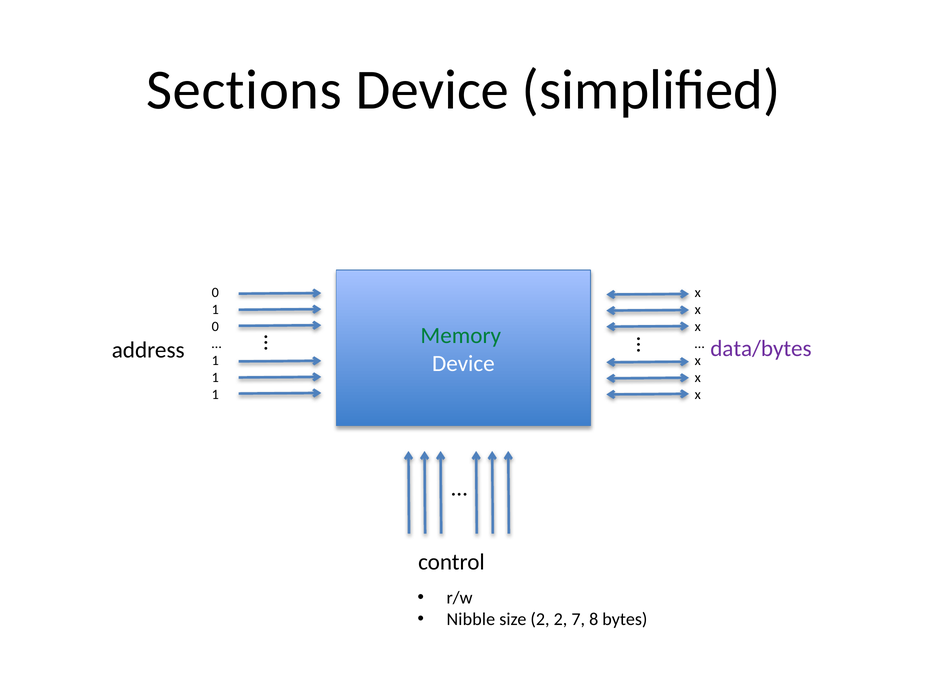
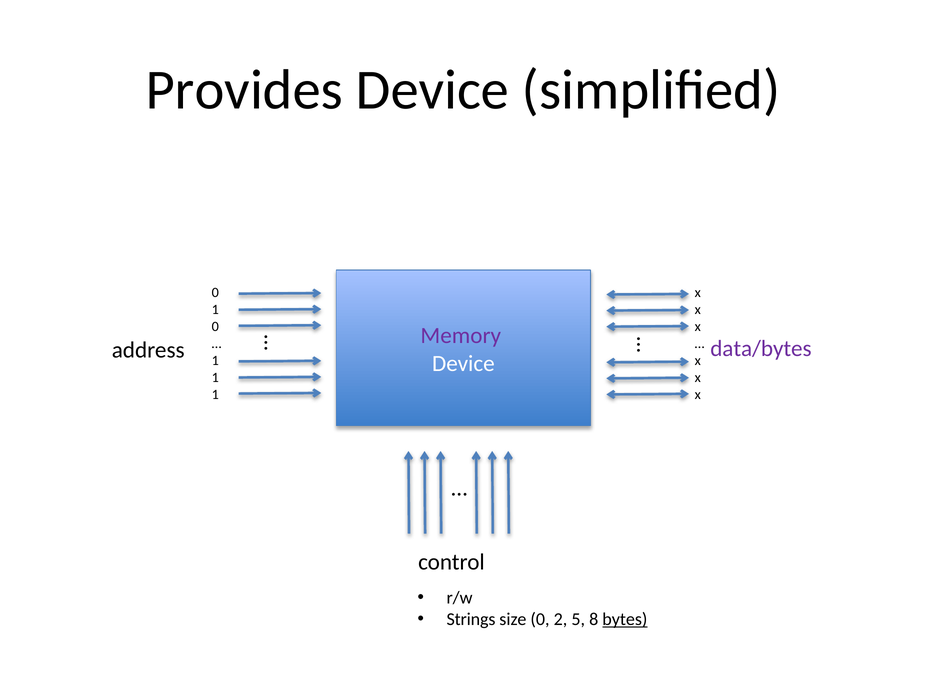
Sections: Sections -> Provides
Memory colour: green -> purple
Nibble: Nibble -> Strings
size 2: 2 -> 0
7: 7 -> 5
bytes underline: none -> present
